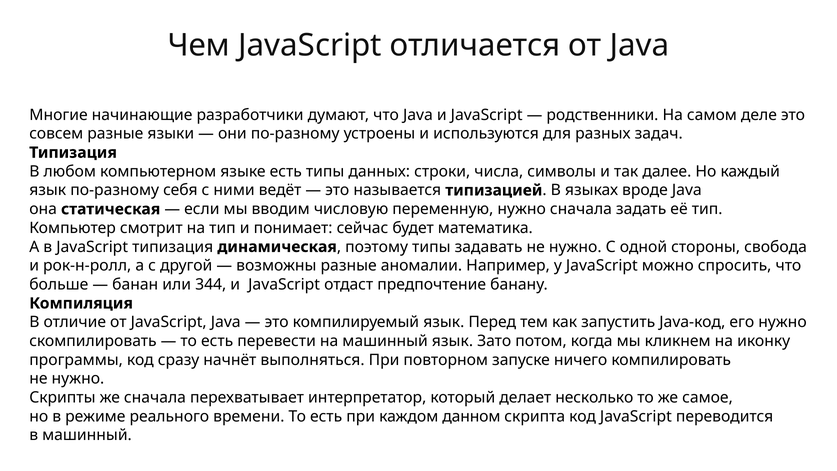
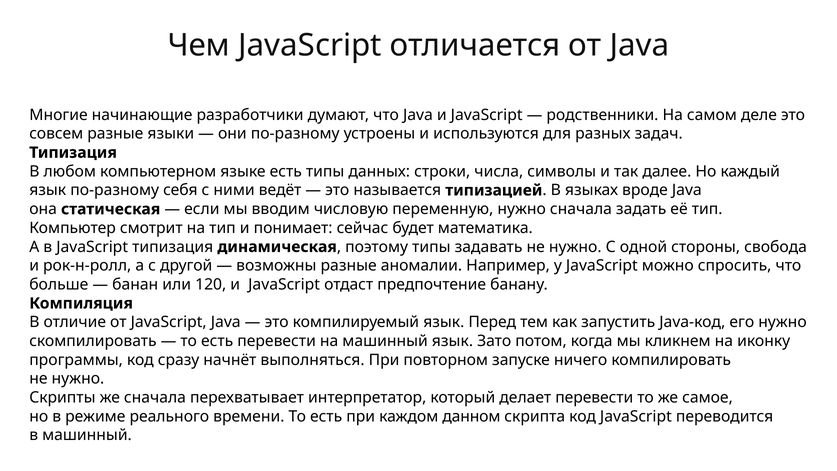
344: 344 -> 120
делает несколько: несколько -> перевести
